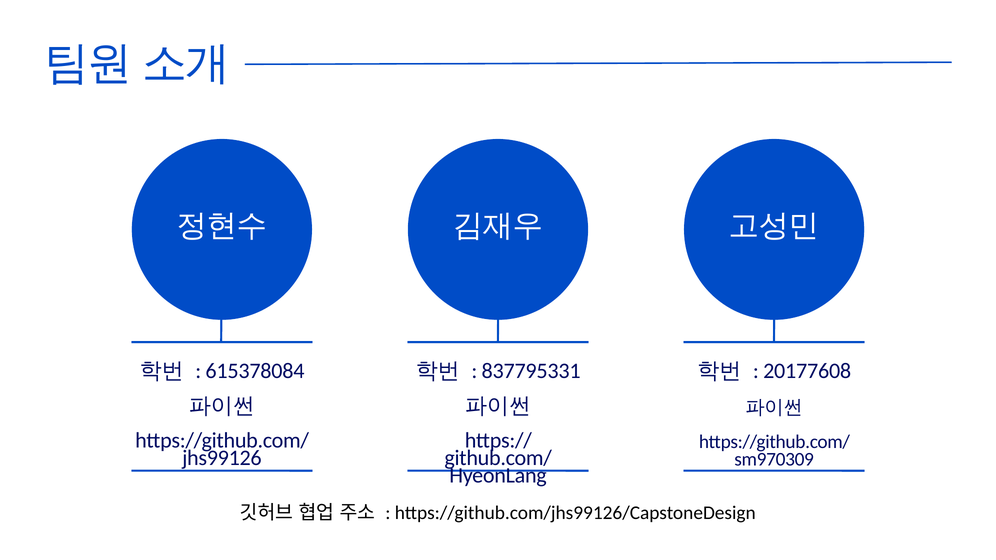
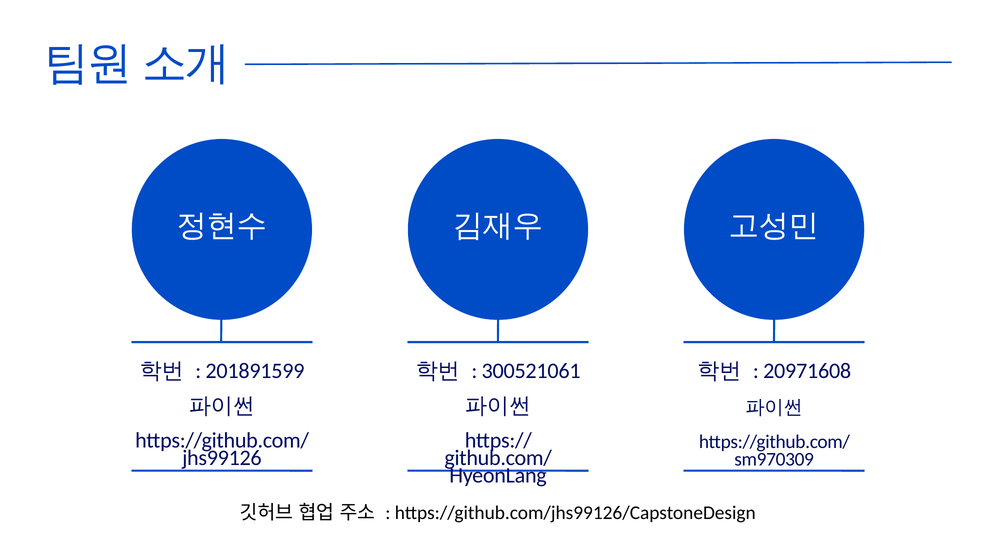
615378084: 615378084 -> 201891599
837795331: 837795331 -> 300521061
20177608: 20177608 -> 20971608
